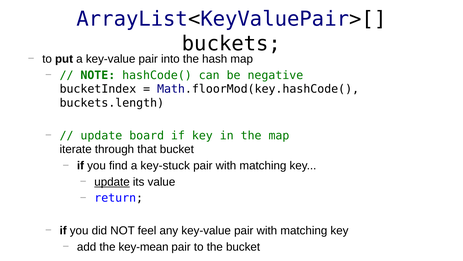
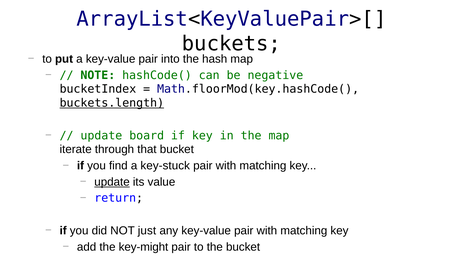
buckets.length underline: none -> present
feel: feel -> just
key-mean: key-mean -> key-might
